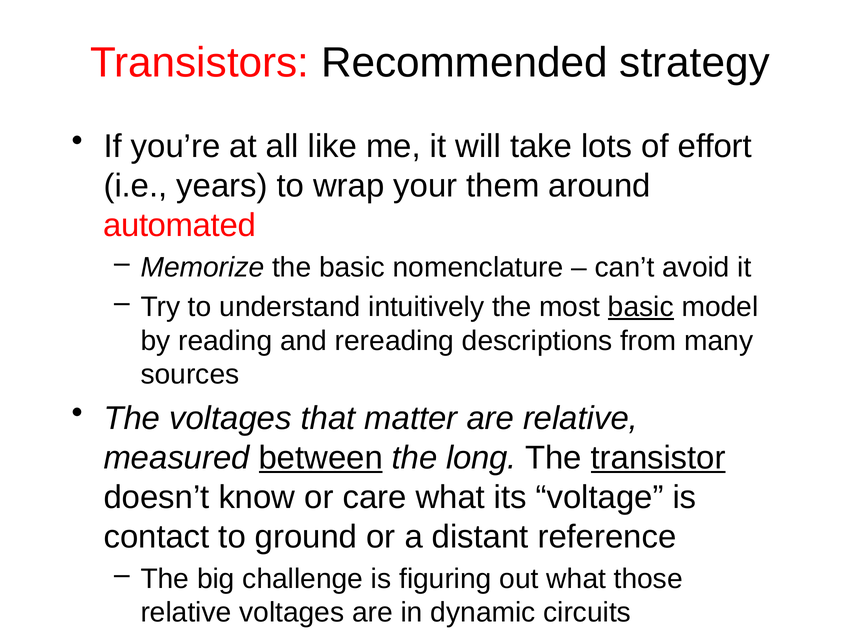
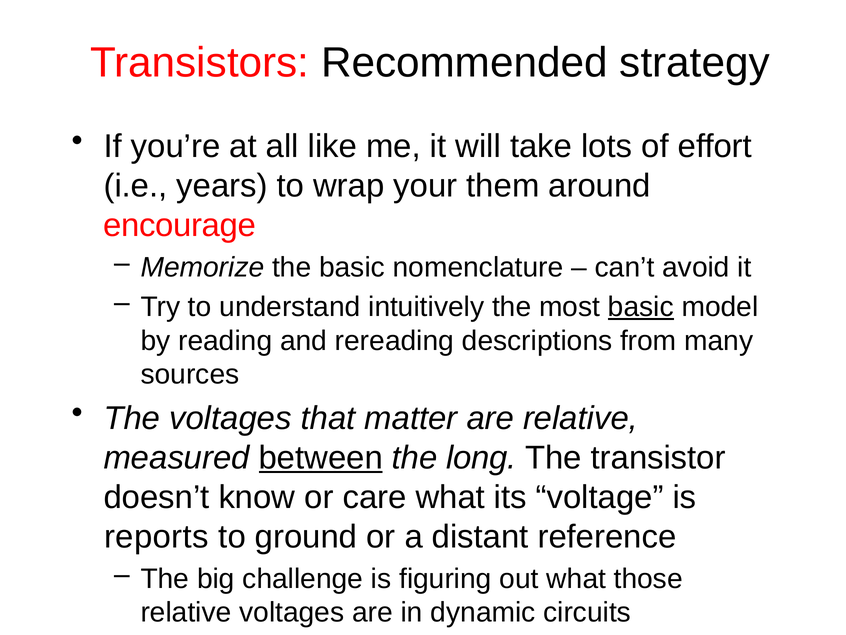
automated: automated -> encourage
transistor underline: present -> none
contact: contact -> reports
